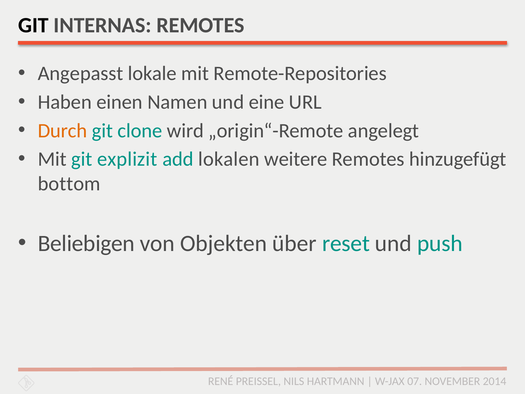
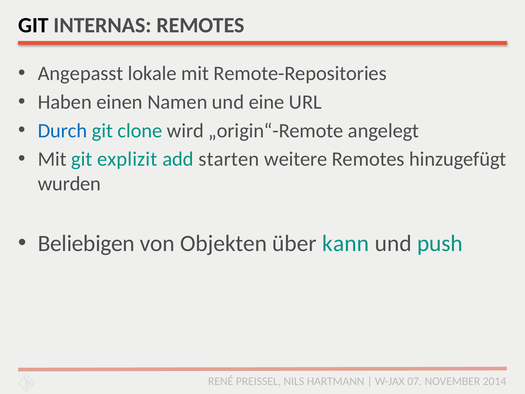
Durch colour: orange -> blue
lokalen: lokalen -> starten
bottom: bottom -> wurden
reset: reset -> kann
